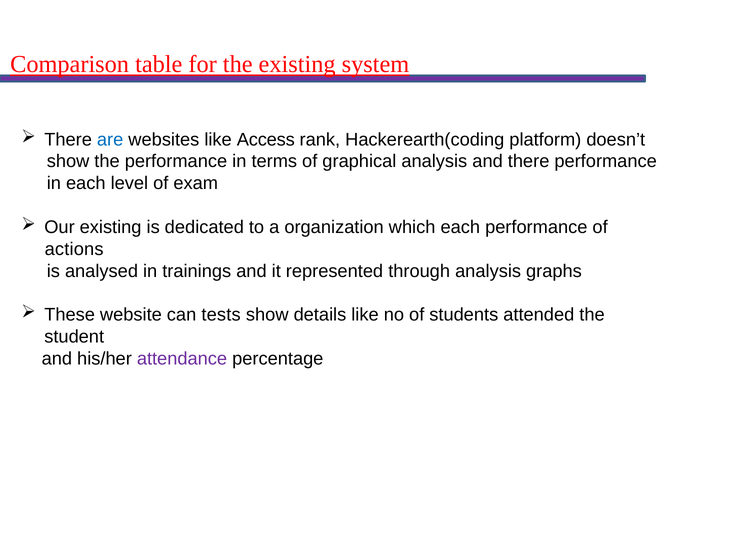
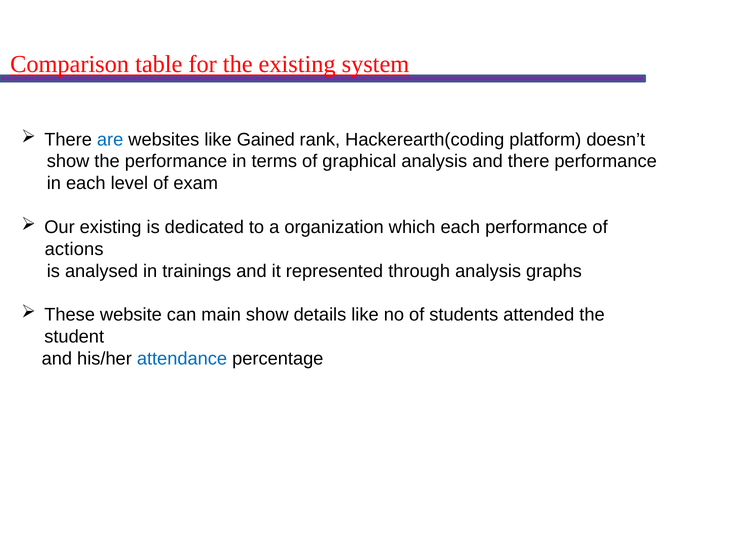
Access: Access -> Gained
tests: tests -> main
attendance colour: purple -> blue
